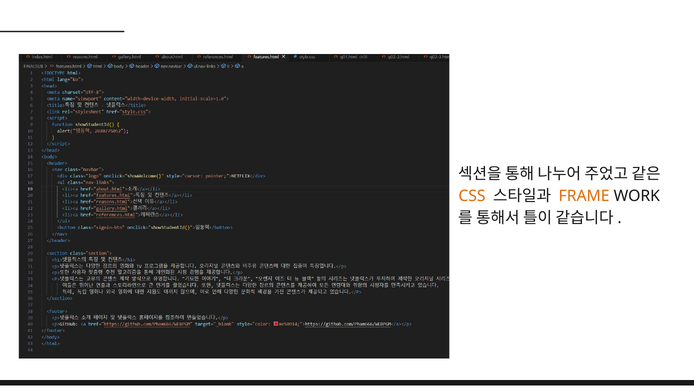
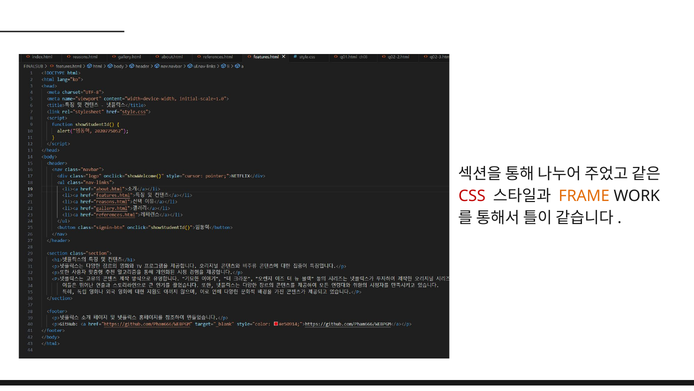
CSS colour: orange -> red
